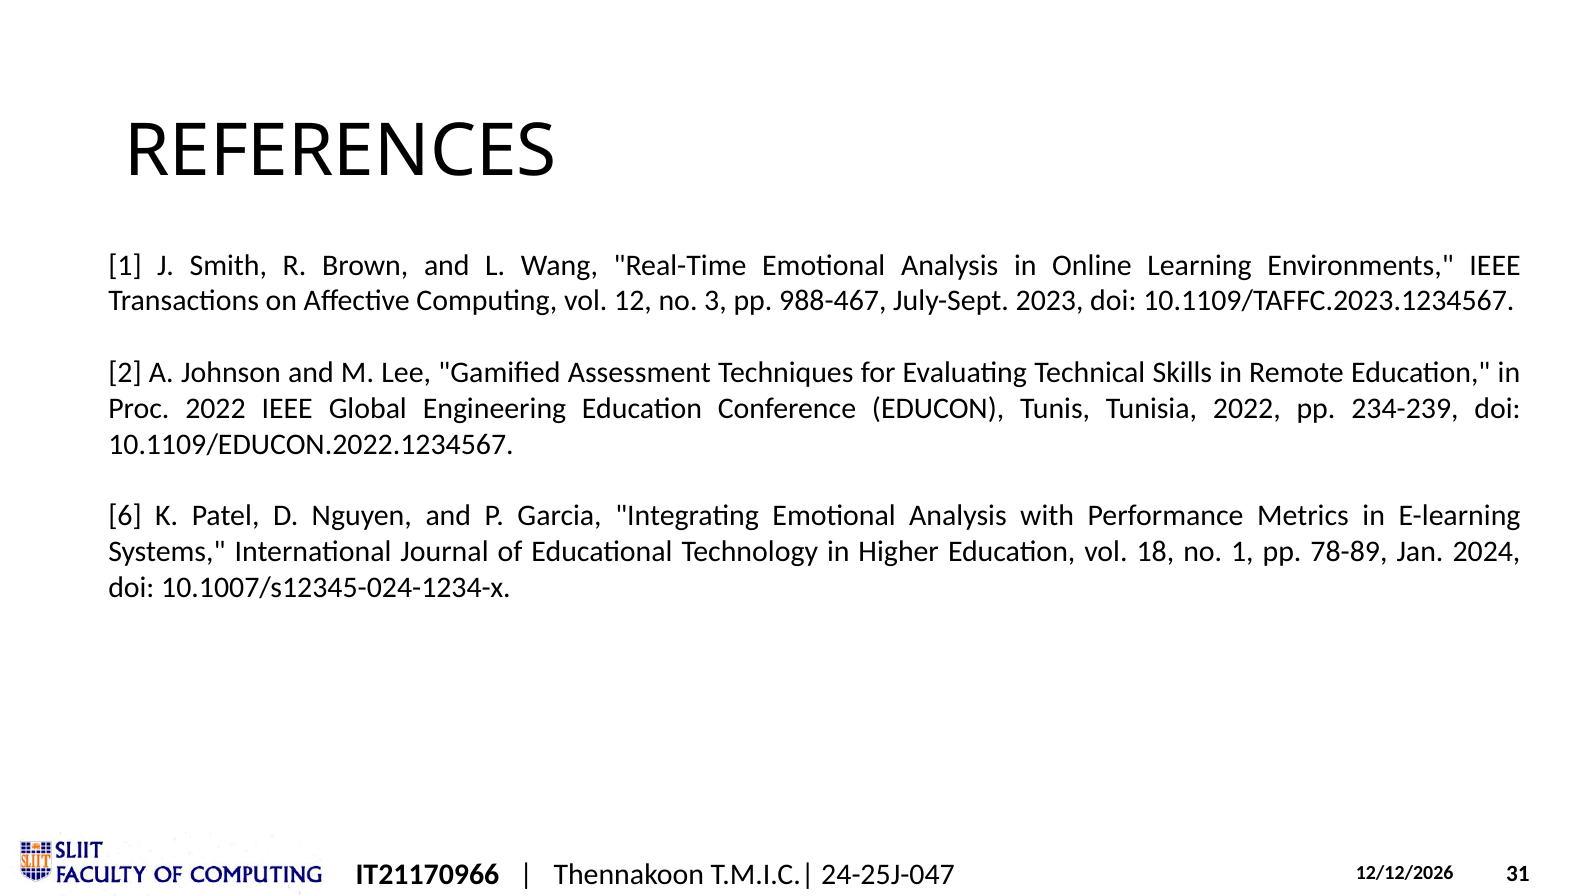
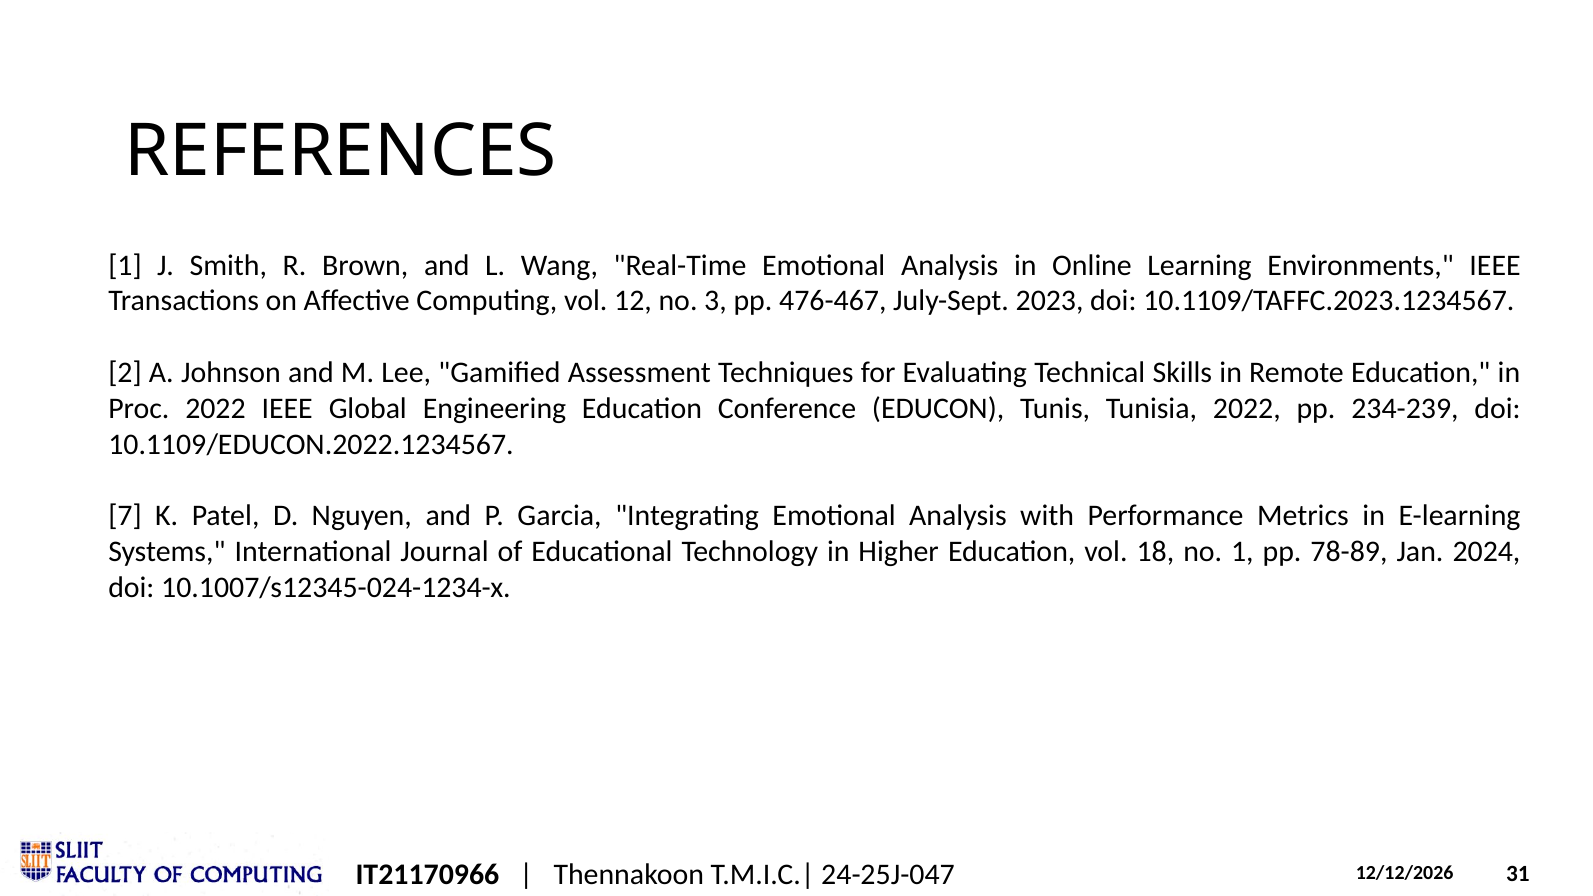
988-467: 988-467 -> 476-467
6: 6 -> 7
